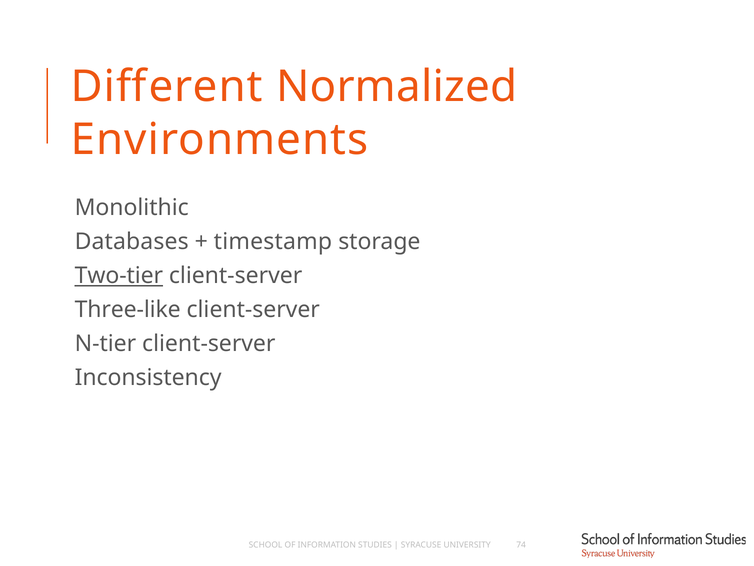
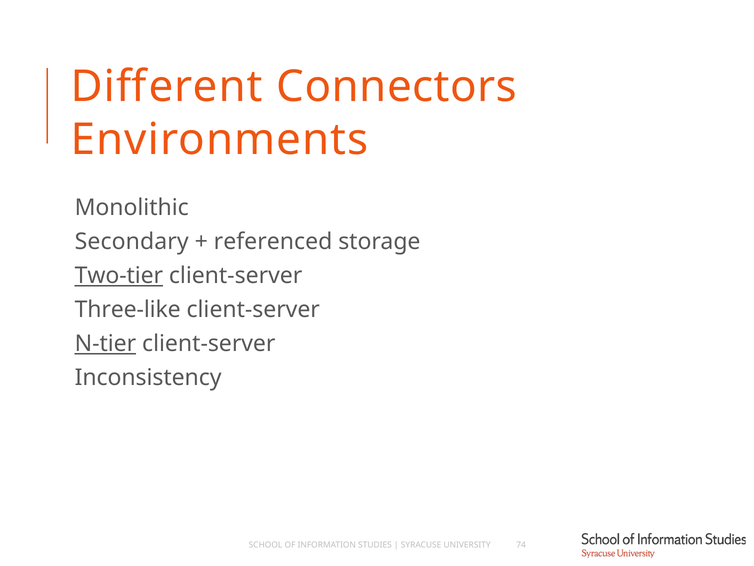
Normalized: Normalized -> Connectors
Databases: Databases -> Secondary
timestamp: timestamp -> referenced
N-tier underline: none -> present
